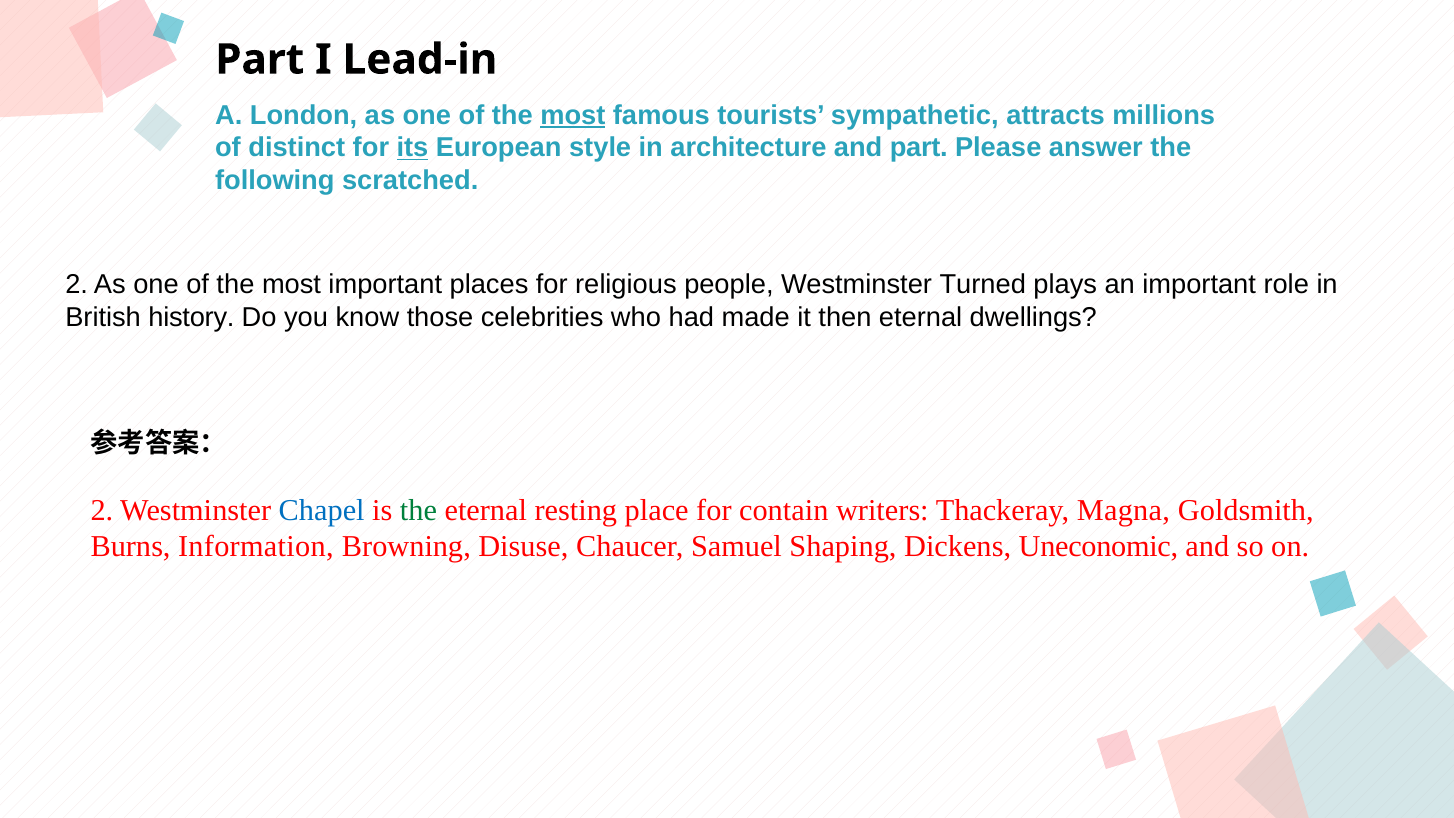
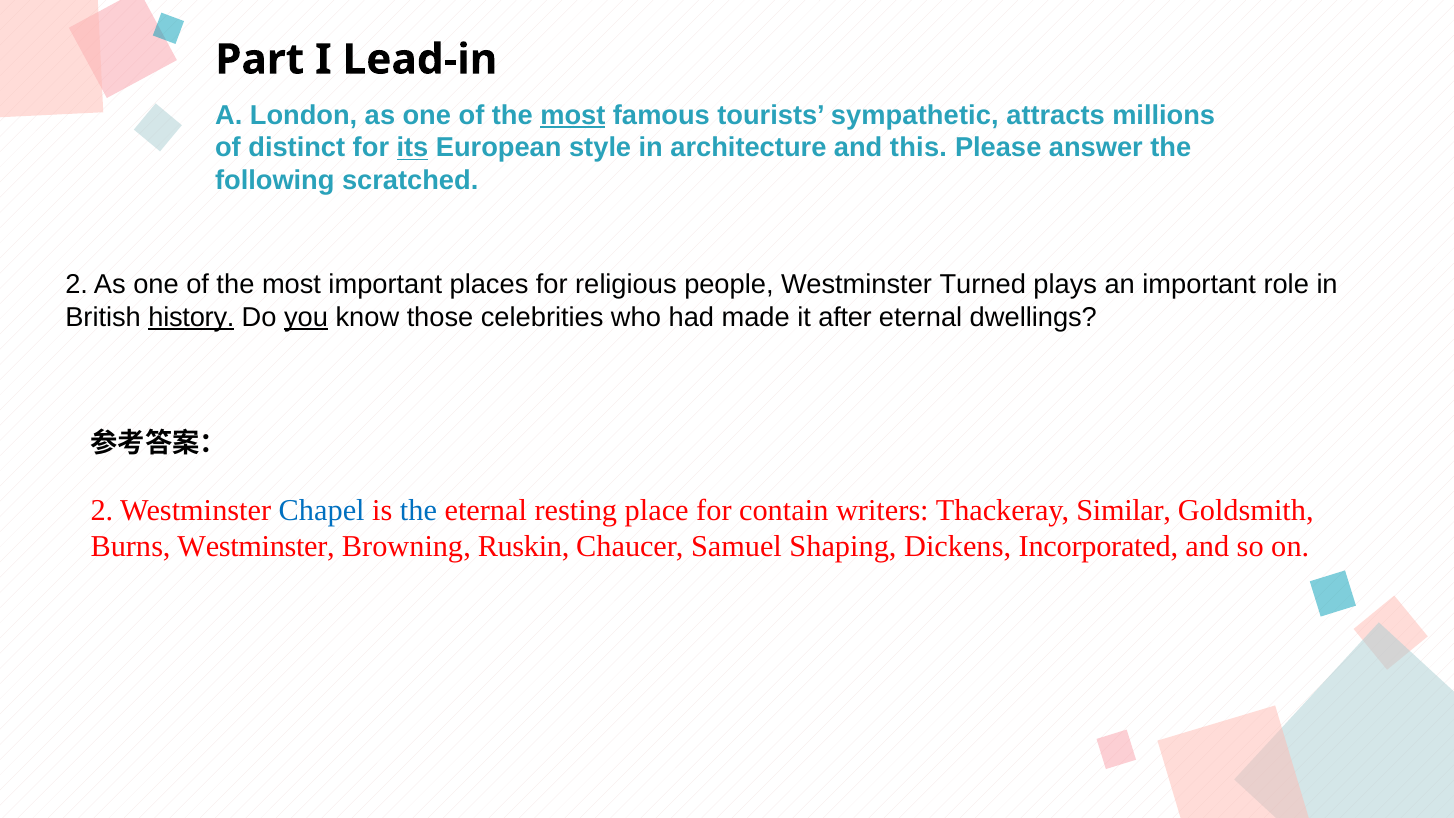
and part: part -> this
history underline: none -> present
you underline: none -> present
then: then -> after
the at (418, 511) colour: green -> blue
Magna: Magna -> Similar
Burns Information: Information -> Westminster
Disuse: Disuse -> Ruskin
Uneconomic: Uneconomic -> Incorporated
